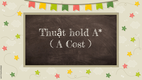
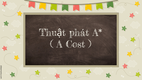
hold: hold -> phát
